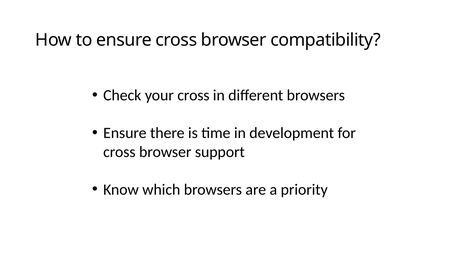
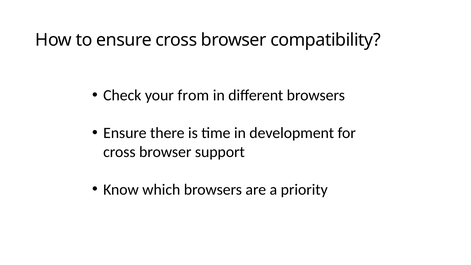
your cross: cross -> from
